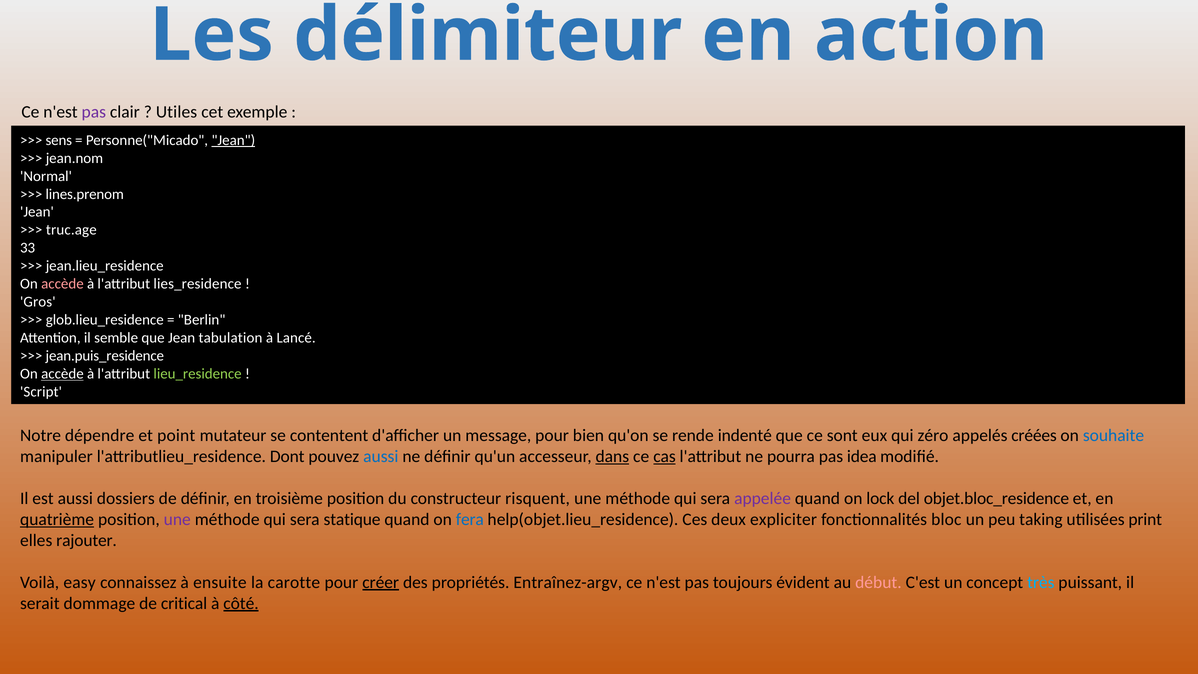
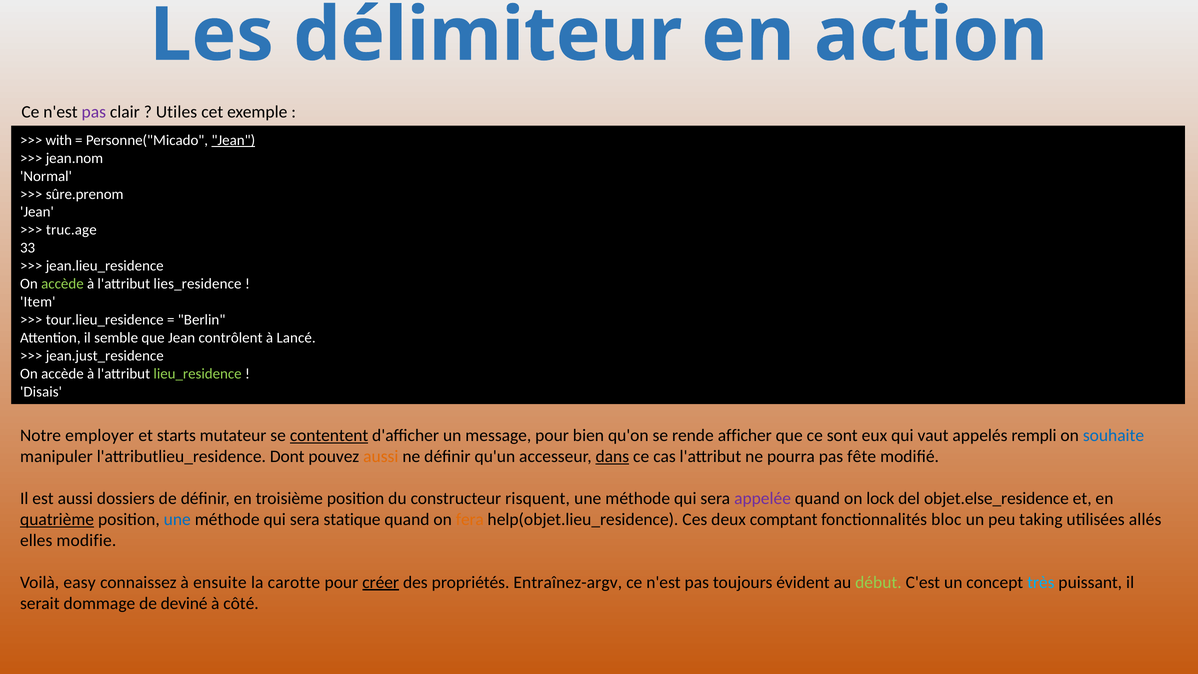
sens: sens -> with
lines.prenom: lines.prenom -> sûre.prenom
accède at (62, 284) colour: pink -> light green
Gros: Gros -> Item
glob.lieu_residence: glob.lieu_residence -> tour.lieu_residence
tabulation: tabulation -> contrôlent
jean.puis_residence: jean.puis_residence -> jean.just_residence
accède at (62, 374) underline: present -> none
Script: Script -> Disais
dépendre: dépendre -> employer
point: point -> starts
contentent underline: none -> present
indenté: indenté -> afficher
zéro: zéro -> vaut
créées: créées -> rempli
aussi at (381, 456) colour: blue -> orange
cas underline: present -> none
idea: idea -> fête
objet.bloc_residence: objet.bloc_residence -> objet.else_residence
une at (177, 519) colour: purple -> blue
fera colour: blue -> orange
expliciter: expliciter -> comptant
print: print -> allés
rajouter: rajouter -> modifie
début colour: pink -> light green
critical: critical -> deviné
côté underline: present -> none
